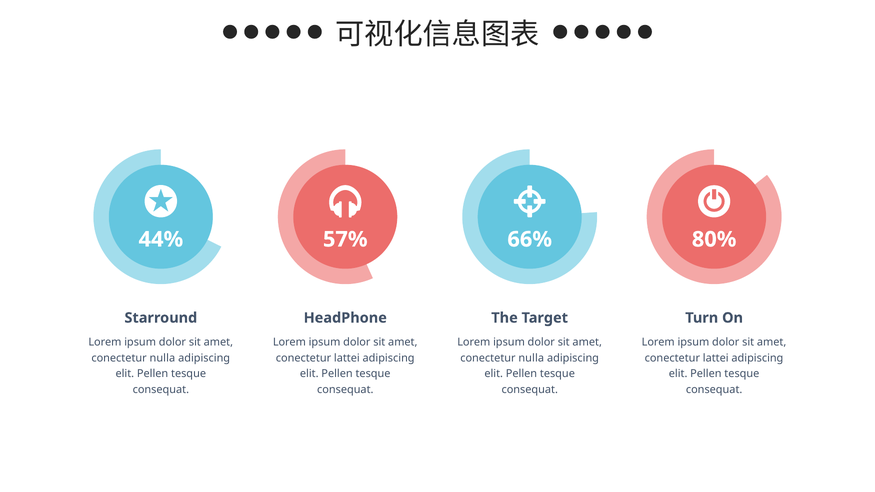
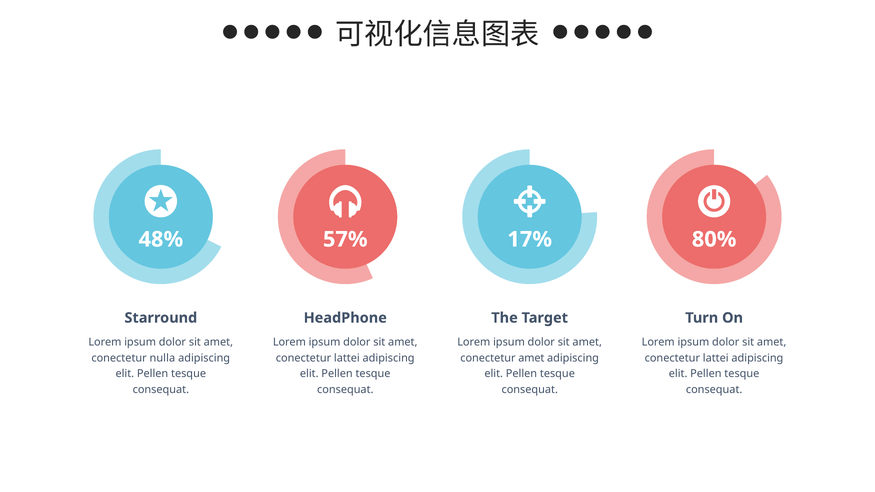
44%: 44% -> 48%
66%: 66% -> 17%
nulla at (531, 358): nulla -> amet
